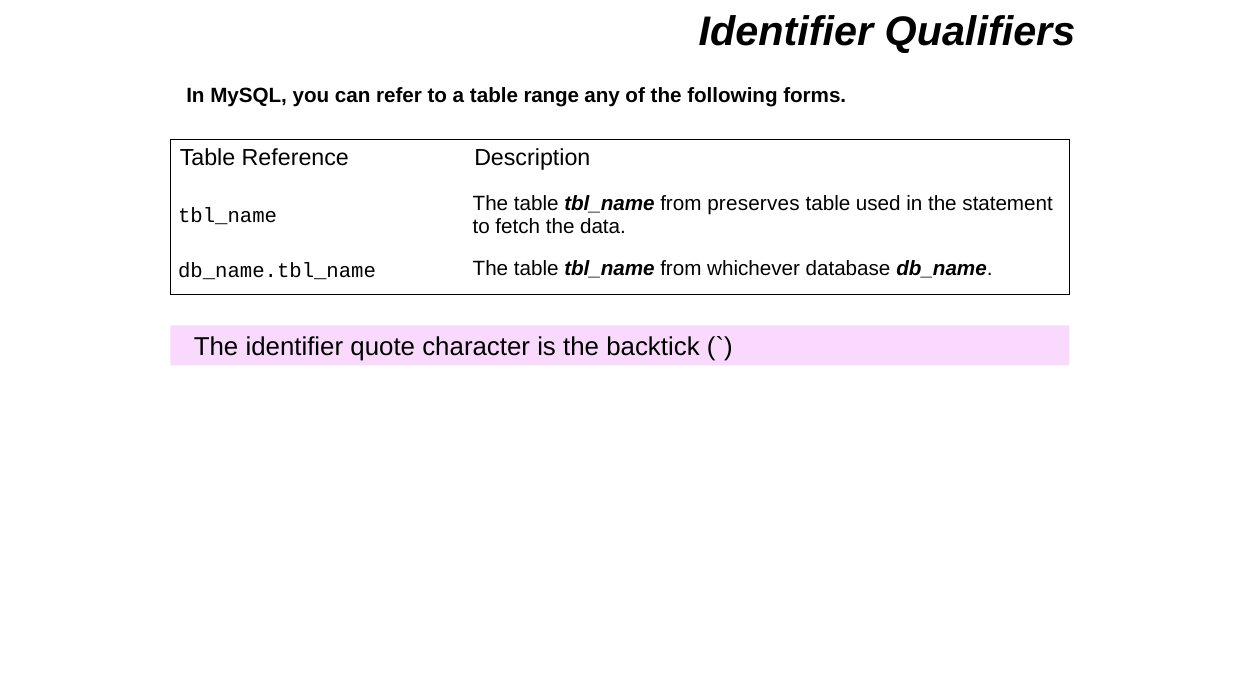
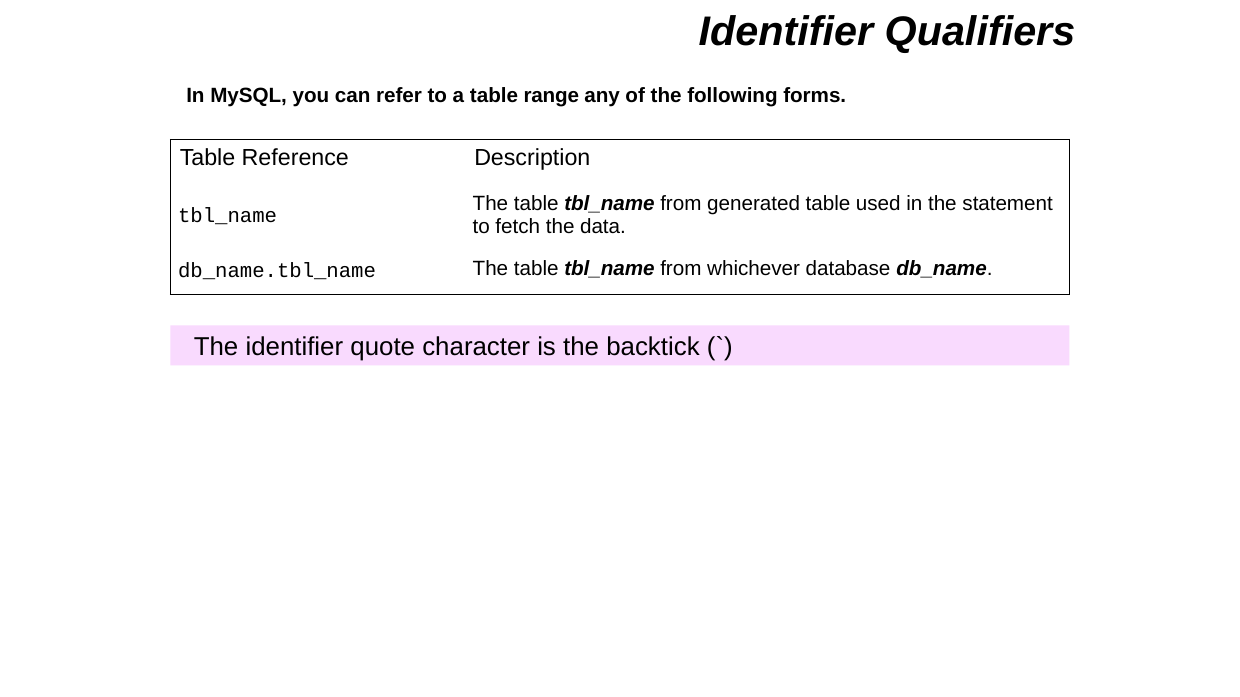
preserves: preserves -> generated
